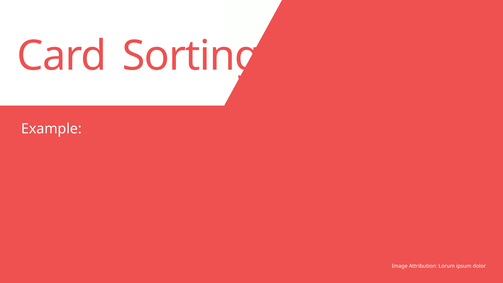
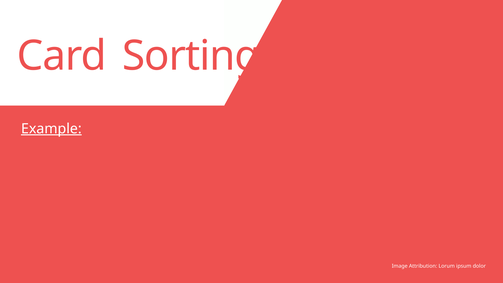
Example underline: none -> present
